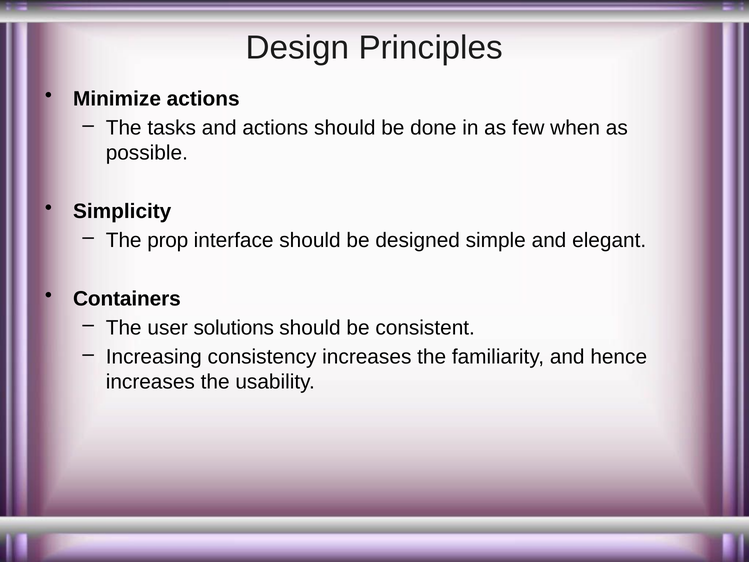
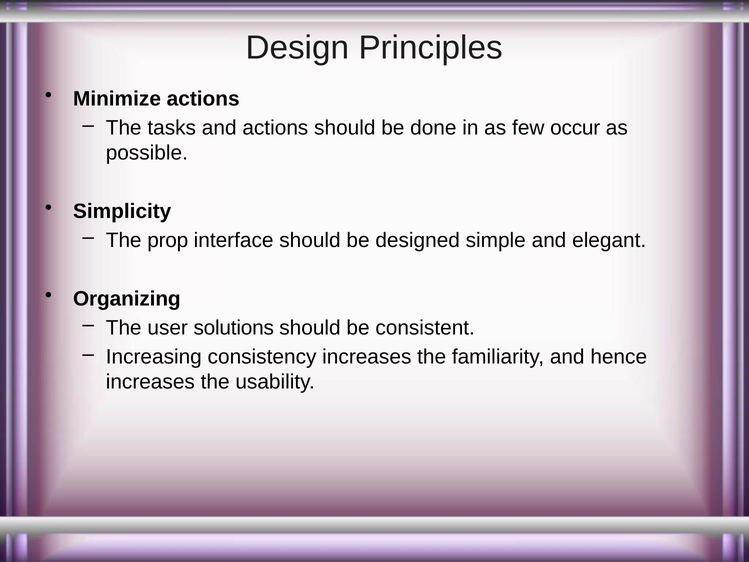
when: when -> occur
Containers: Containers -> Organizing
